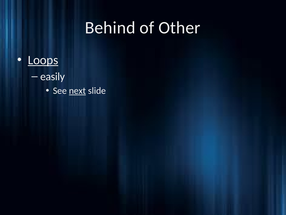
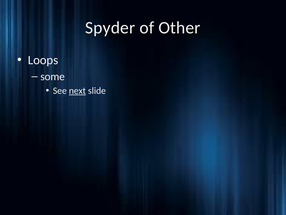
Behind: Behind -> Spyder
Loops underline: present -> none
easily: easily -> some
